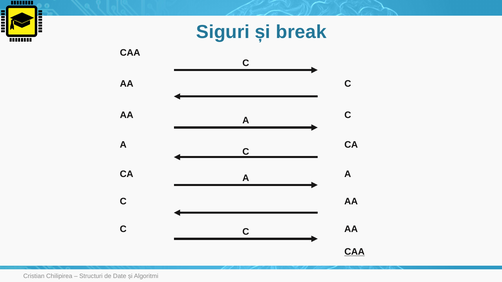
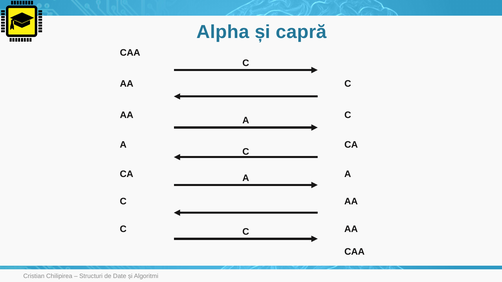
Siguri: Siguri -> Alpha
break: break -> capră
CAA at (355, 252) underline: present -> none
